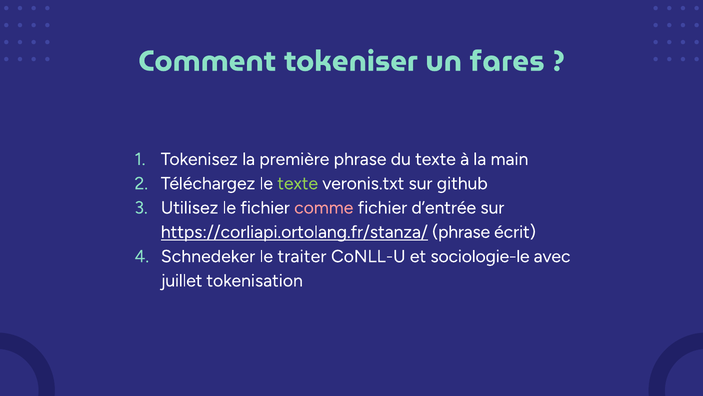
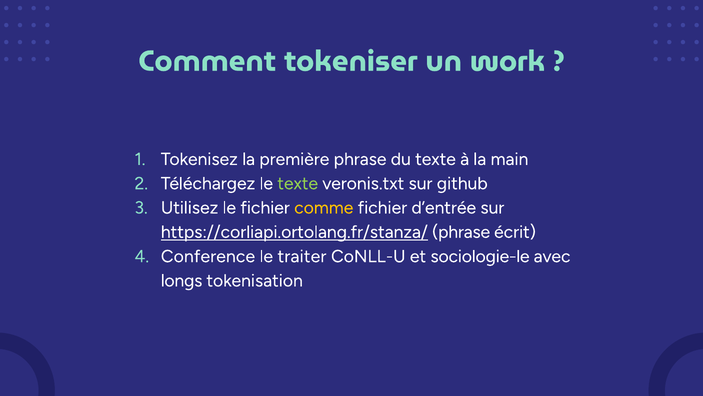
fares: fares -> work
comme colour: pink -> yellow
Schnedeker: Schnedeker -> Conference
juillet: juillet -> longs
